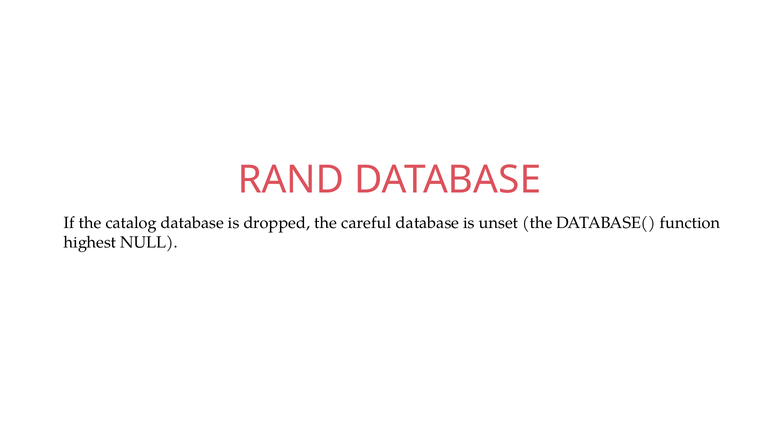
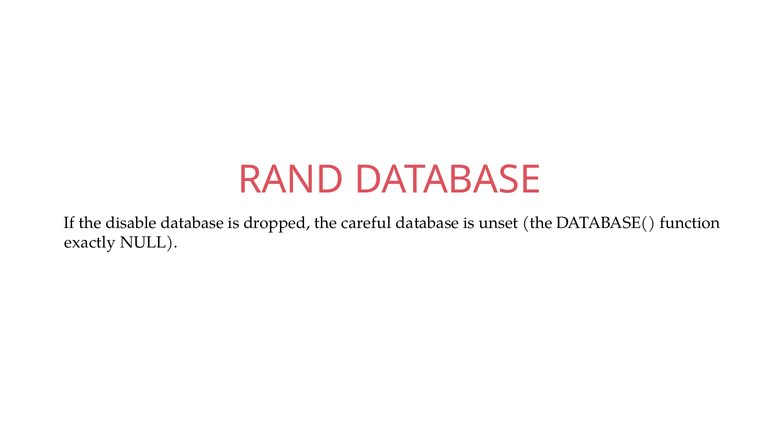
catalog: catalog -> disable
highest: highest -> exactly
